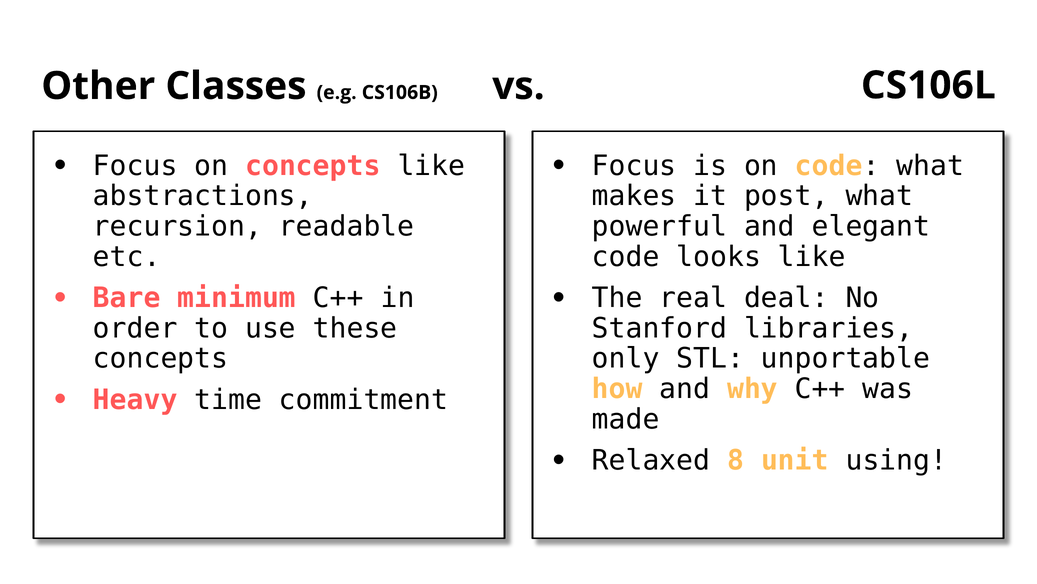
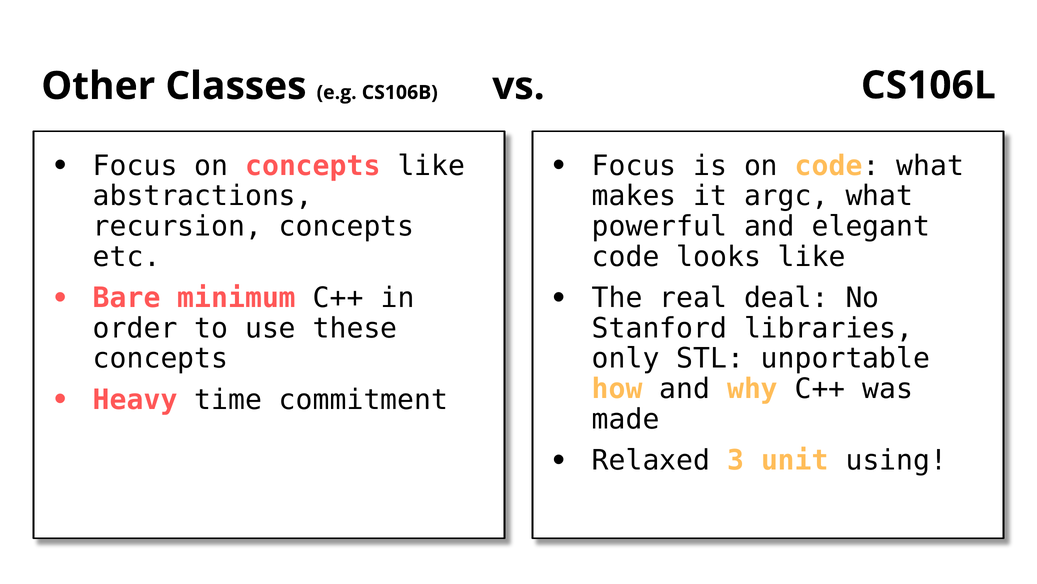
post: post -> argc
recursion readable: readable -> concepts
8: 8 -> 3
